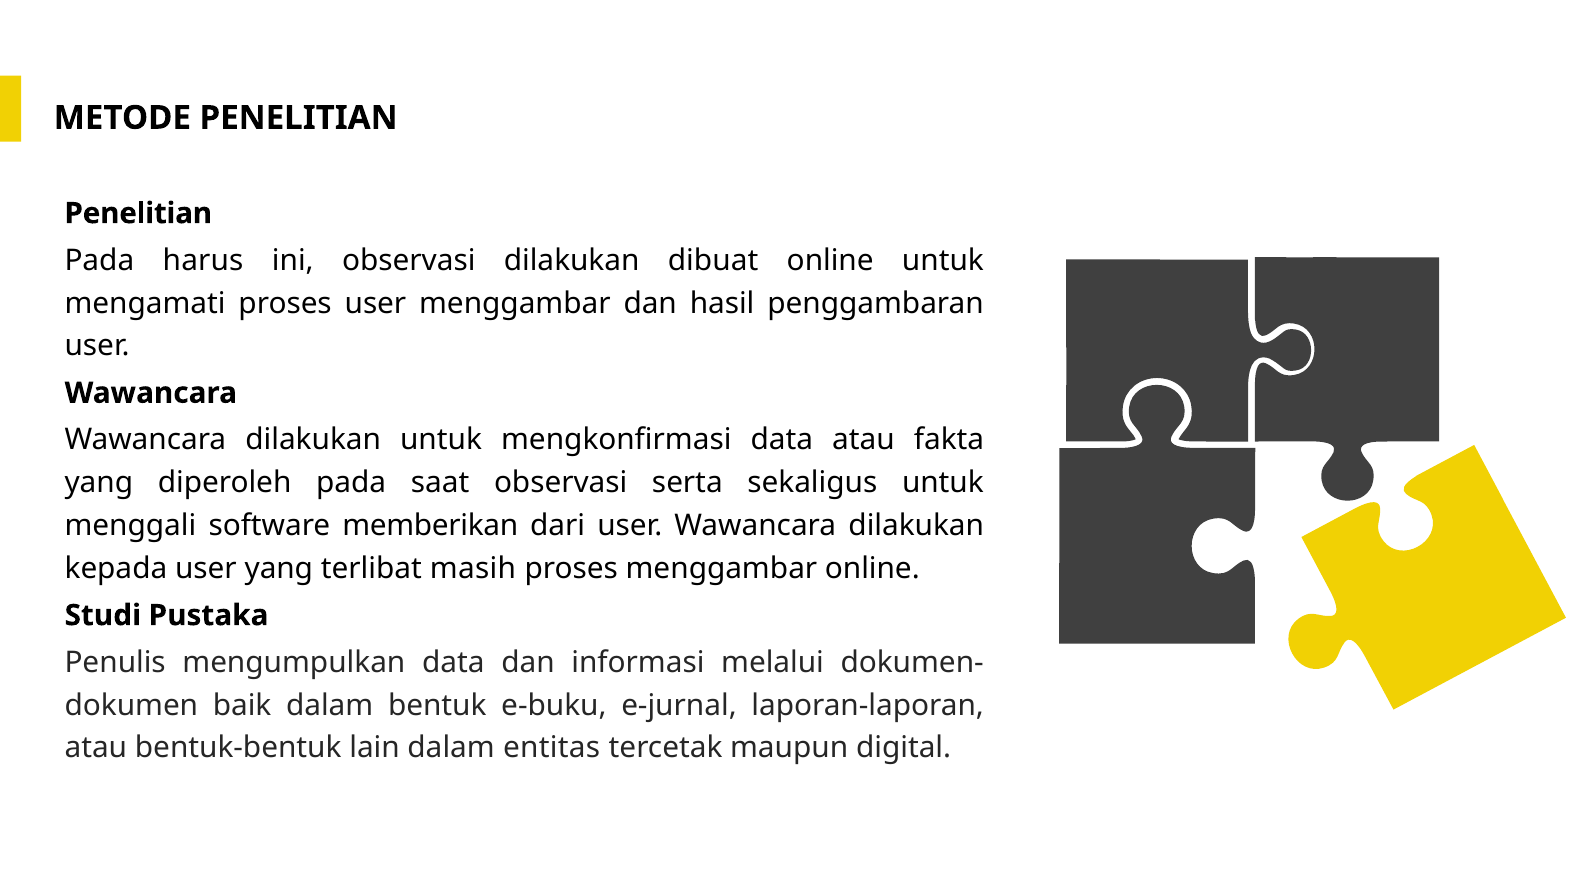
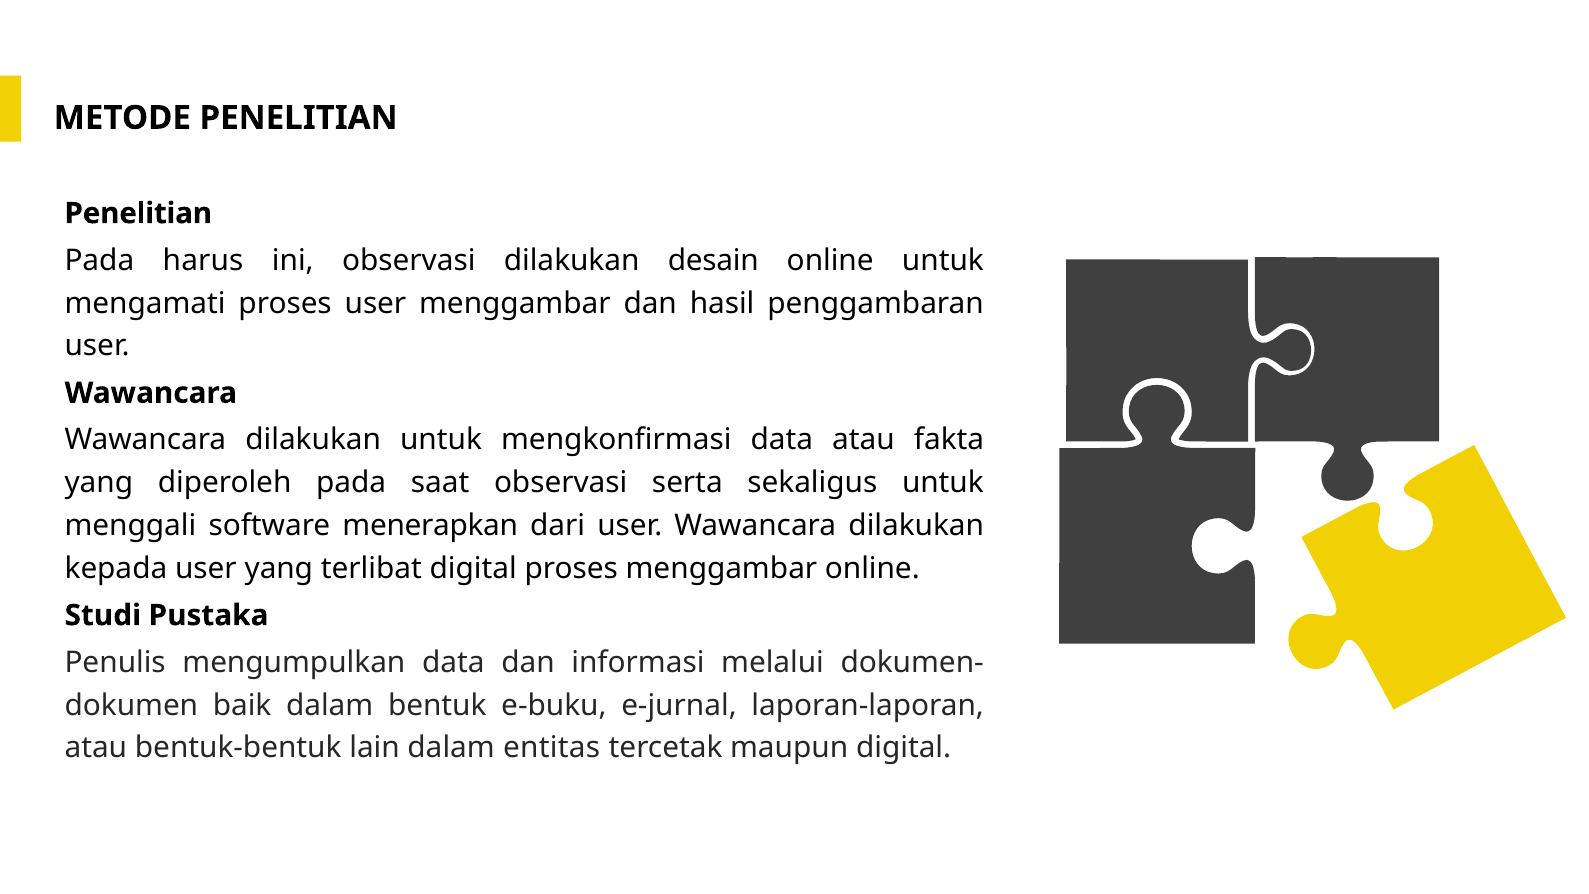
dibuat: dibuat -> desain
memberikan: memberikan -> menerapkan
terlibat masih: masih -> digital
